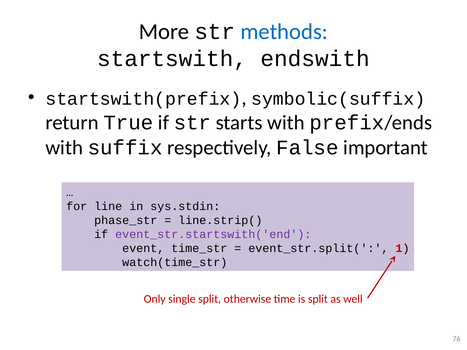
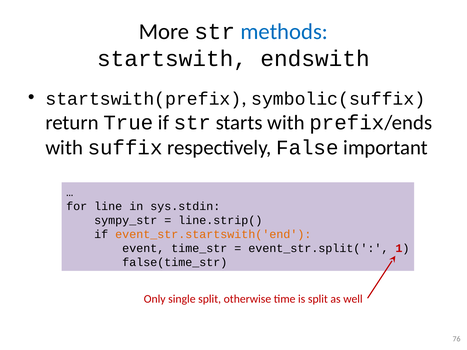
phase_str: phase_str -> sympy_str
event_str.startswith('end colour: purple -> orange
watch(time_str: watch(time_str -> false(time_str
